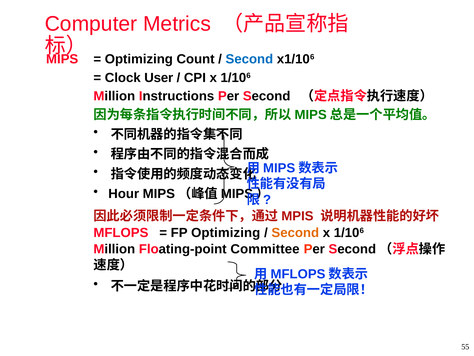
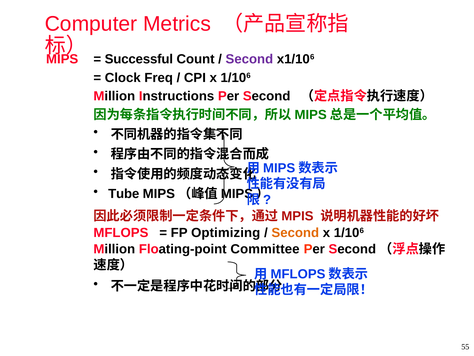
Optimizing at (139, 59): Optimizing -> Successful
Second at (249, 59) colour: blue -> purple
User: User -> Freq
Hour: Hour -> Tube
